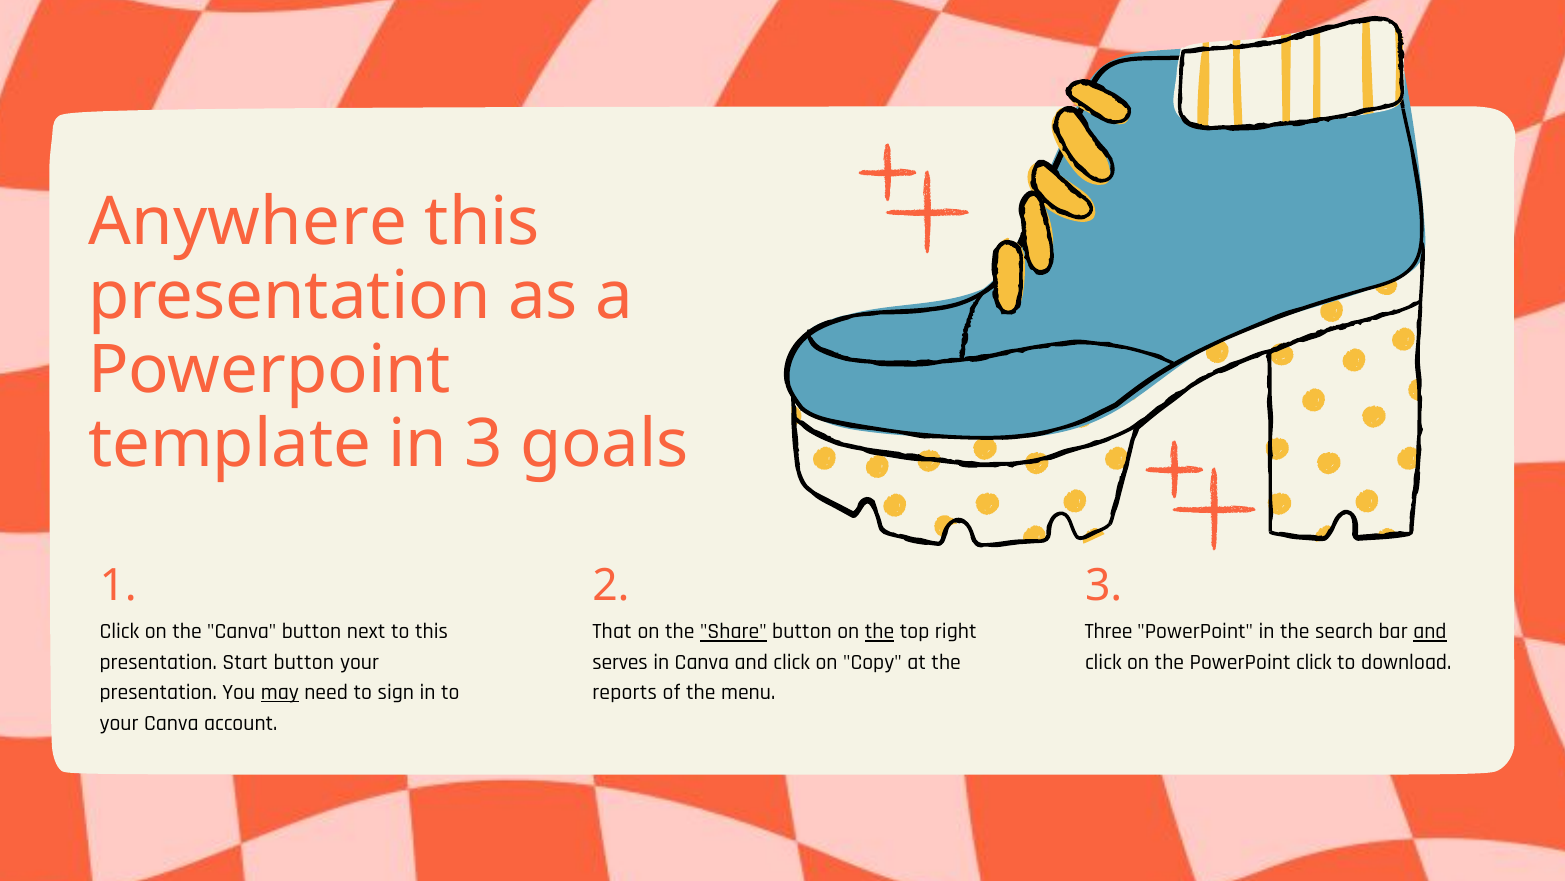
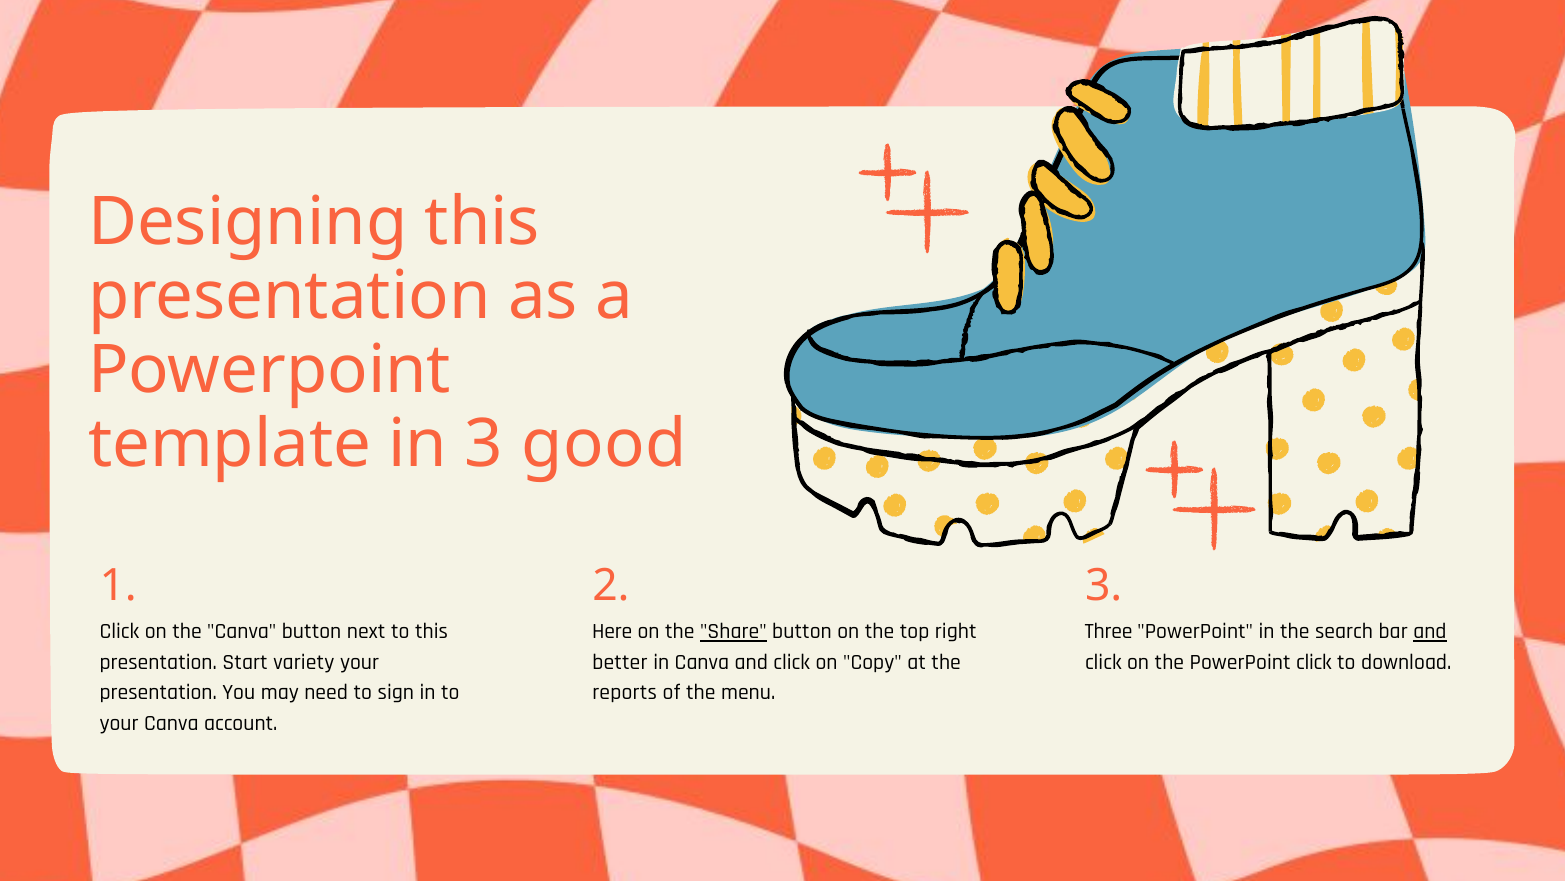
Anywhere: Anywhere -> Designing
goals: goals -> good
That: That -> Here
the at (880, 631) underline: present -> none
Start button: button -> variety
serves: serves -> better
may underline: present -> none
